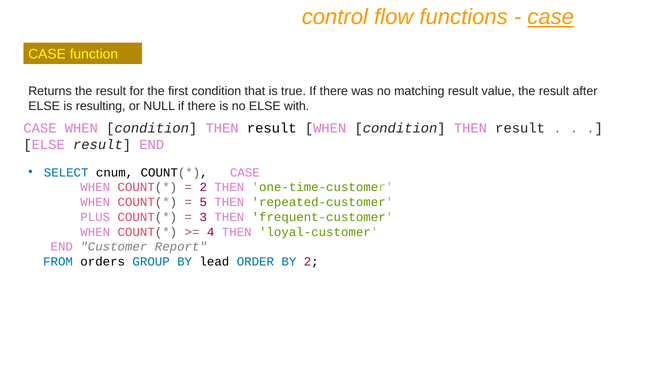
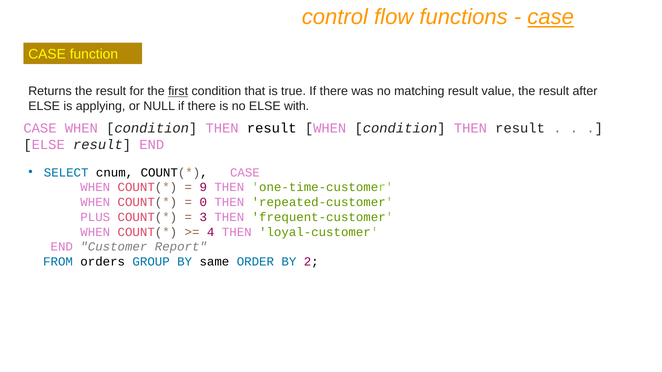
first underline: none -> present
resulting: resulting -> applying
2 at (203, 188): 2 -> 9
5: 5 -> 0
lead: lead -> same
